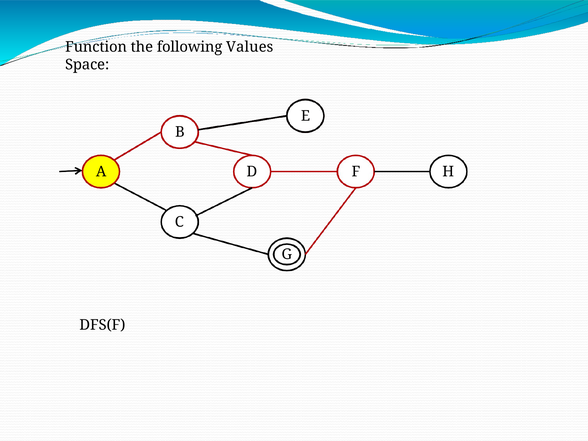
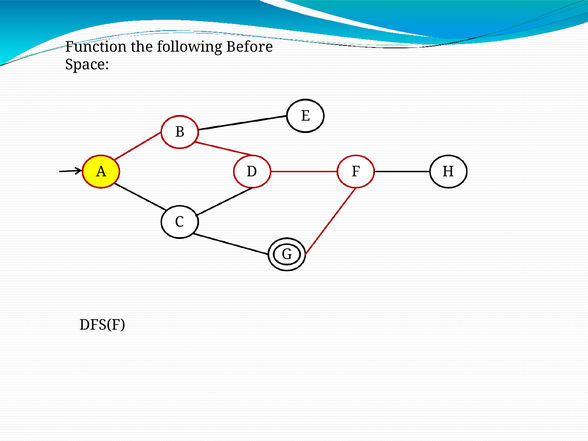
Values: Values -> Before
